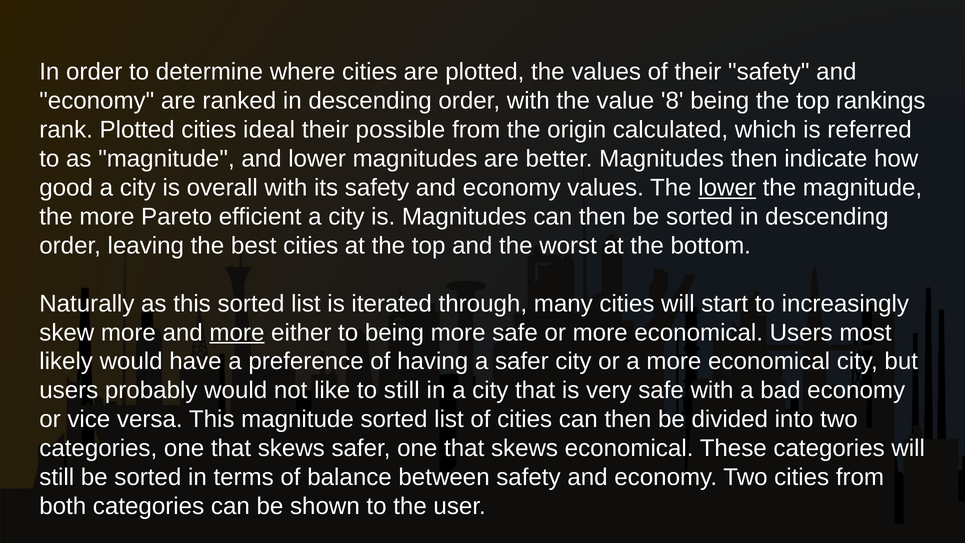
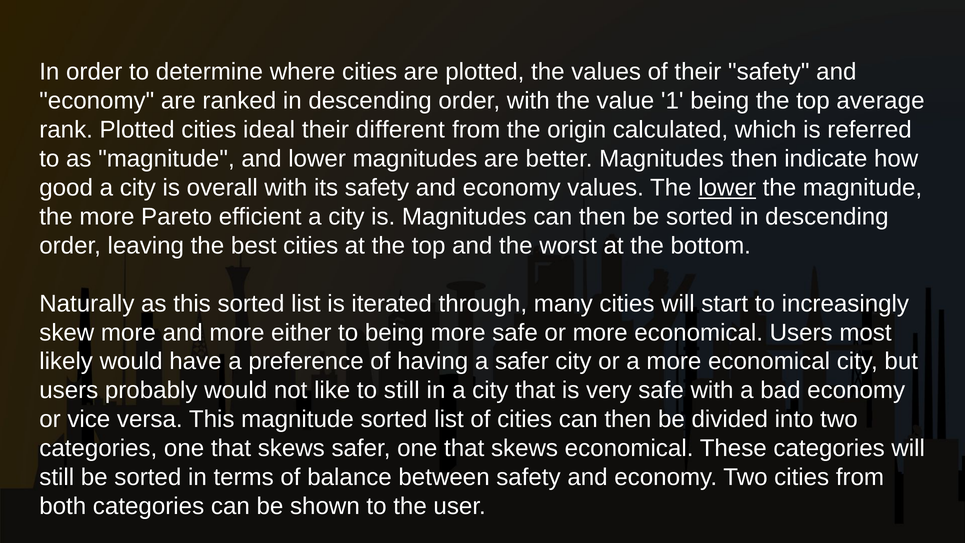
8: 8 -> 1
rankings: rankings -> average
possible: possible -> different
more at (237, 332) underline: present -> none
